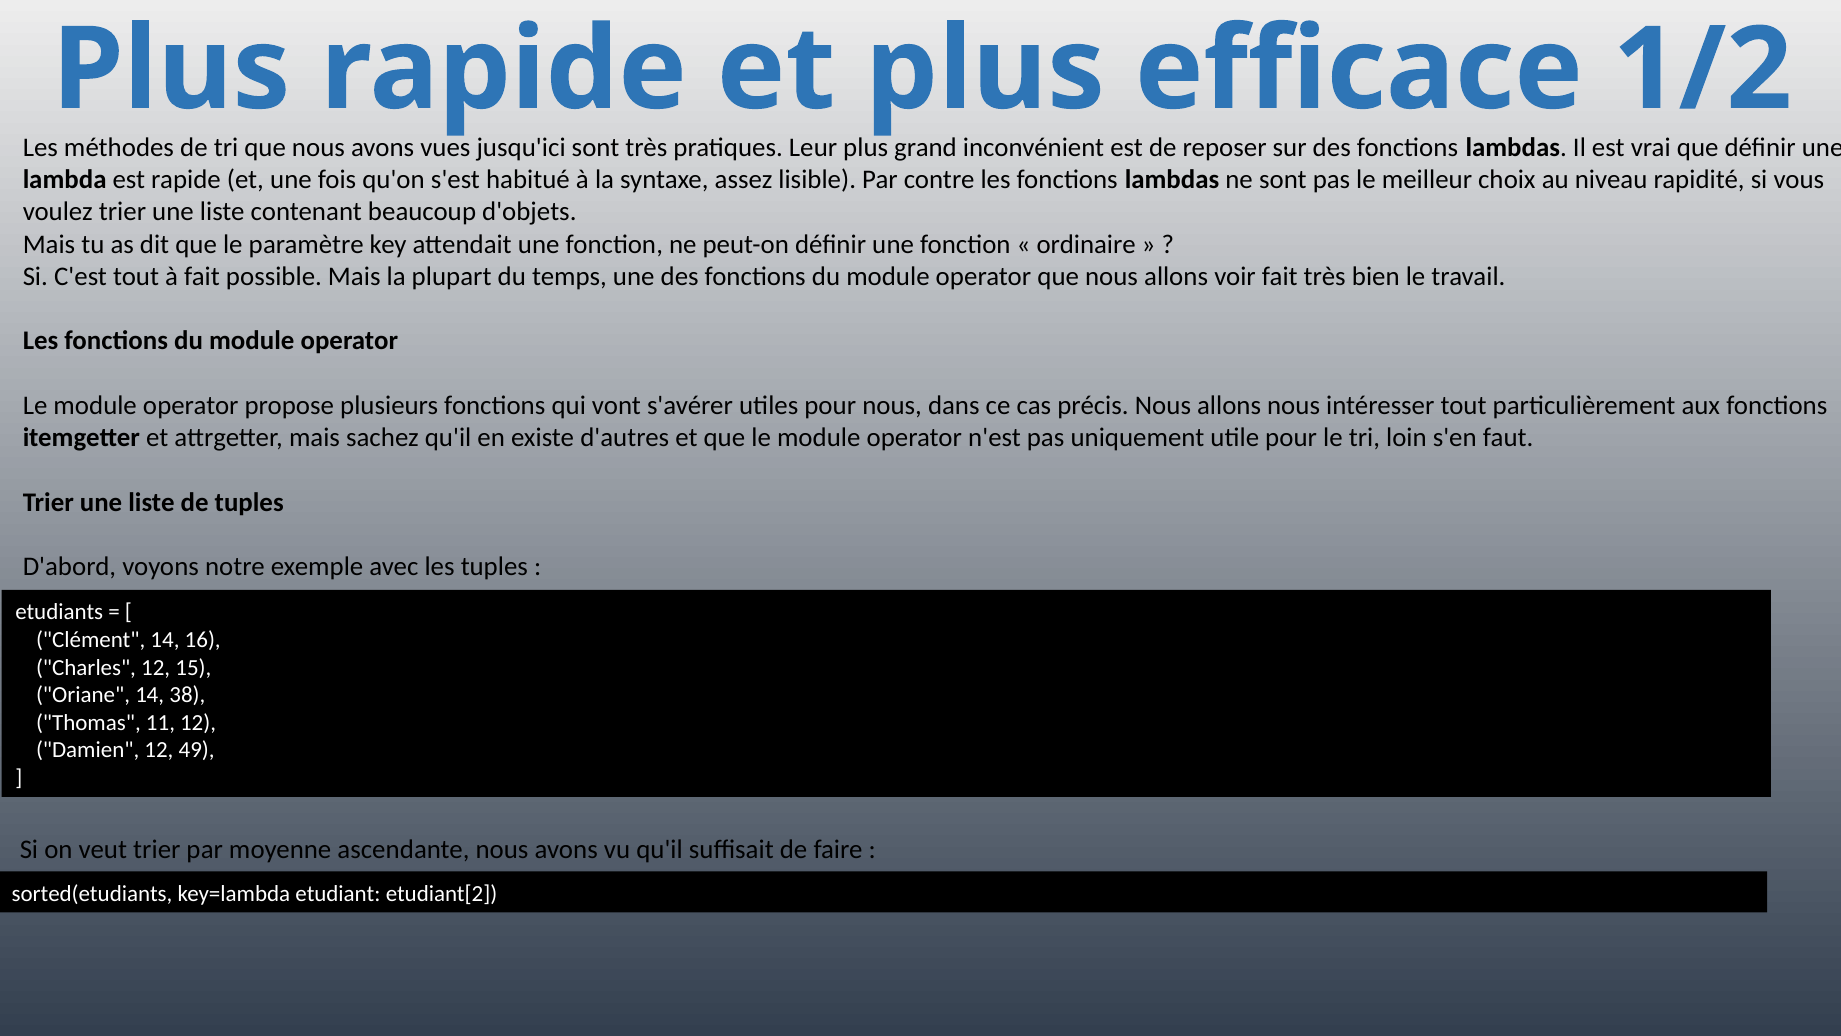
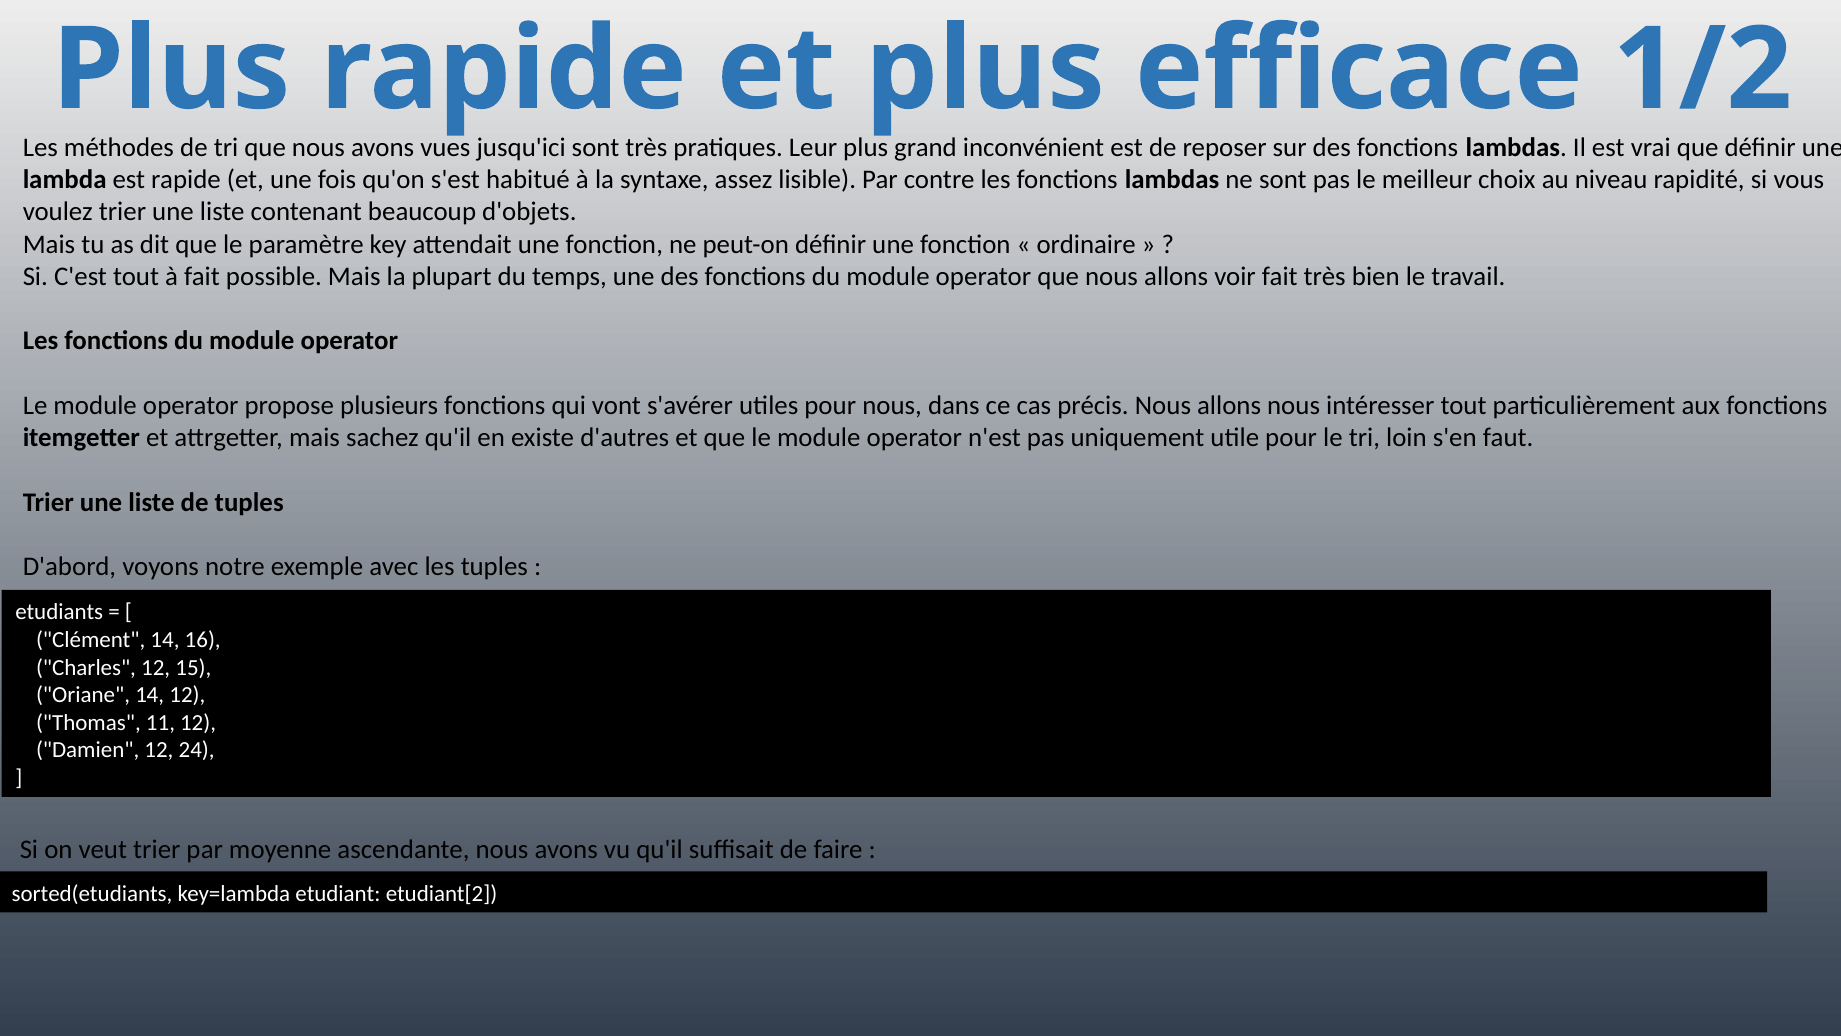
14 38: 38 -> 12
49: 49 -> 24
